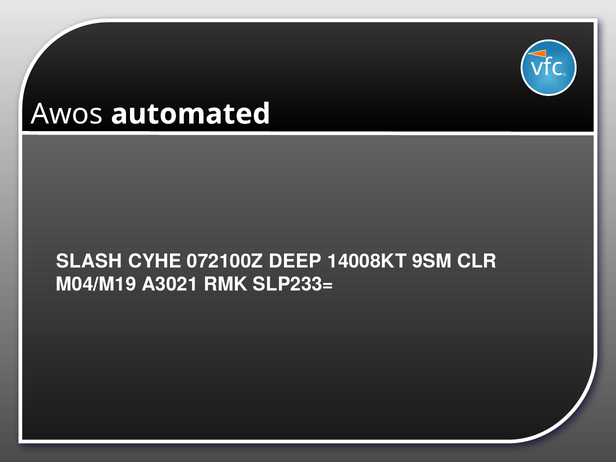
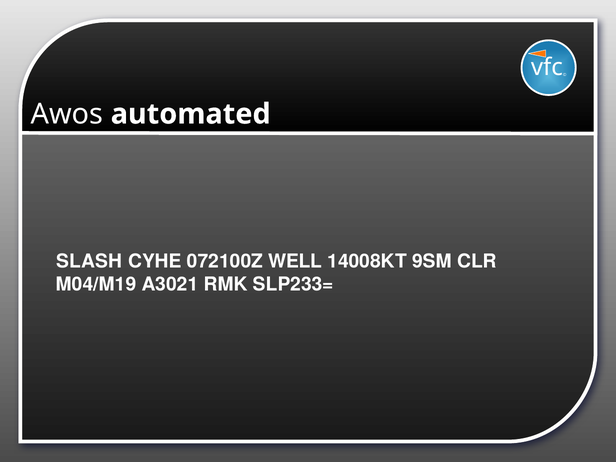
DEEP: DEEP -> WELL
